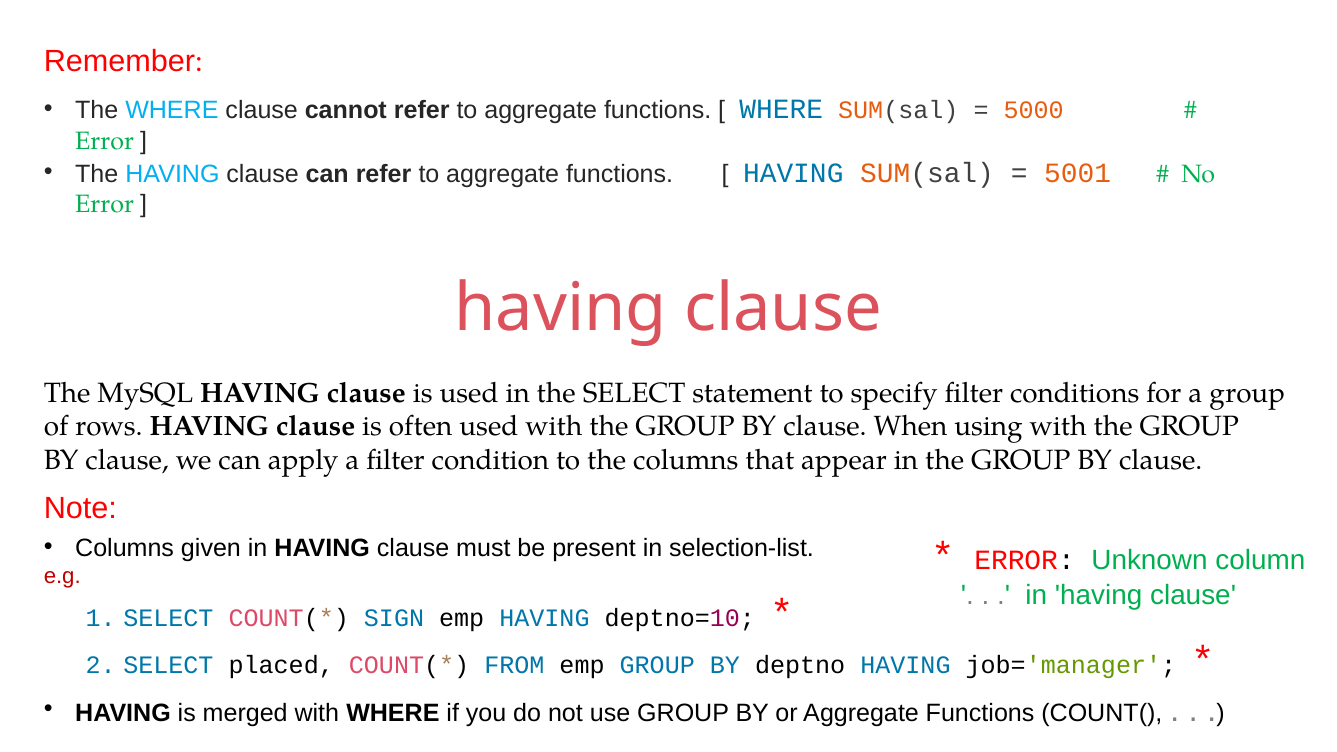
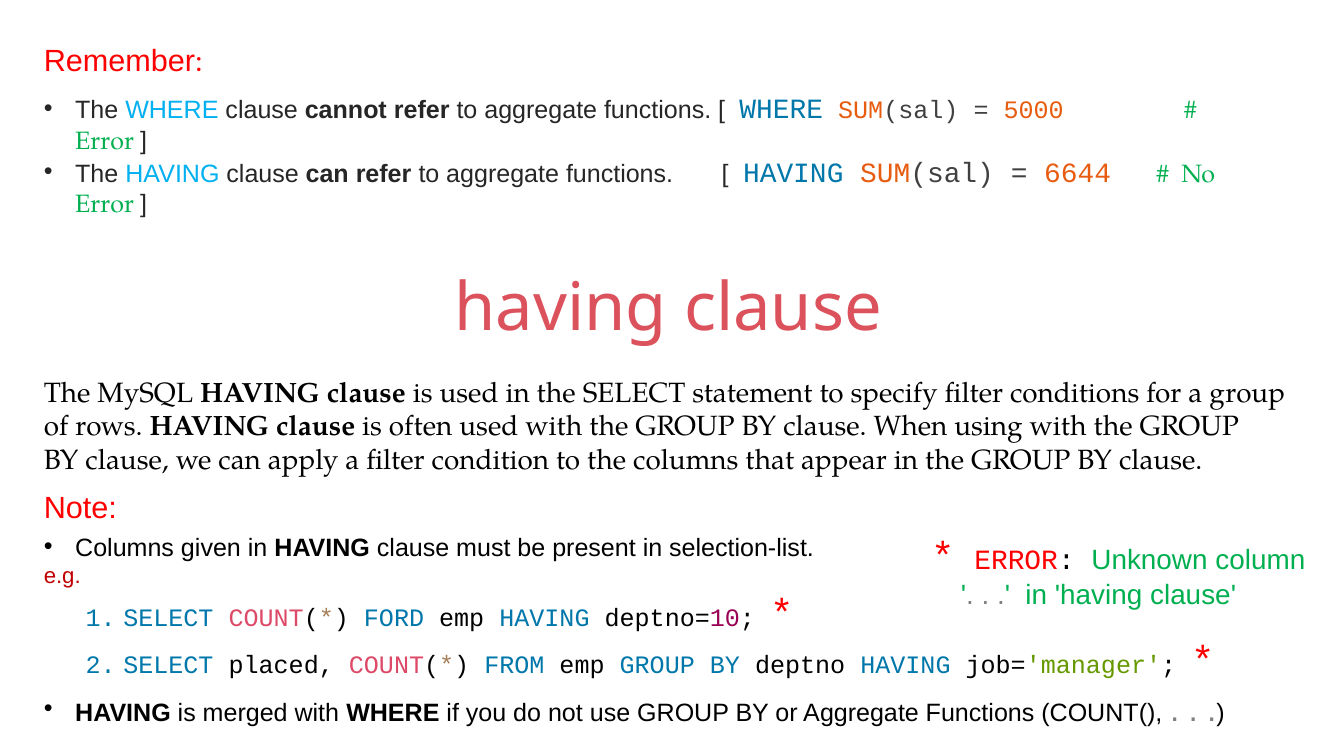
5001: 5001 -> 6644
SIGN: SIGN -> FORD
